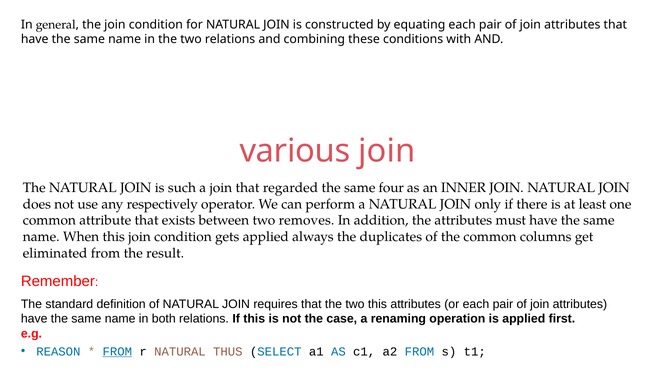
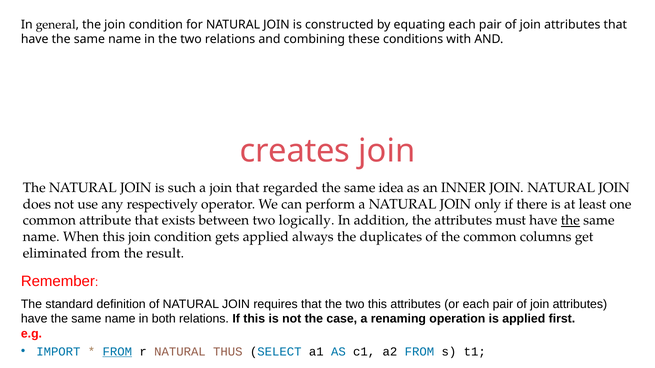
various: various -> creates
four: four -> idea
removes: removes -> logically
the at (570, 221) underline: none -> present
REASON: REASON -> IMPORT
